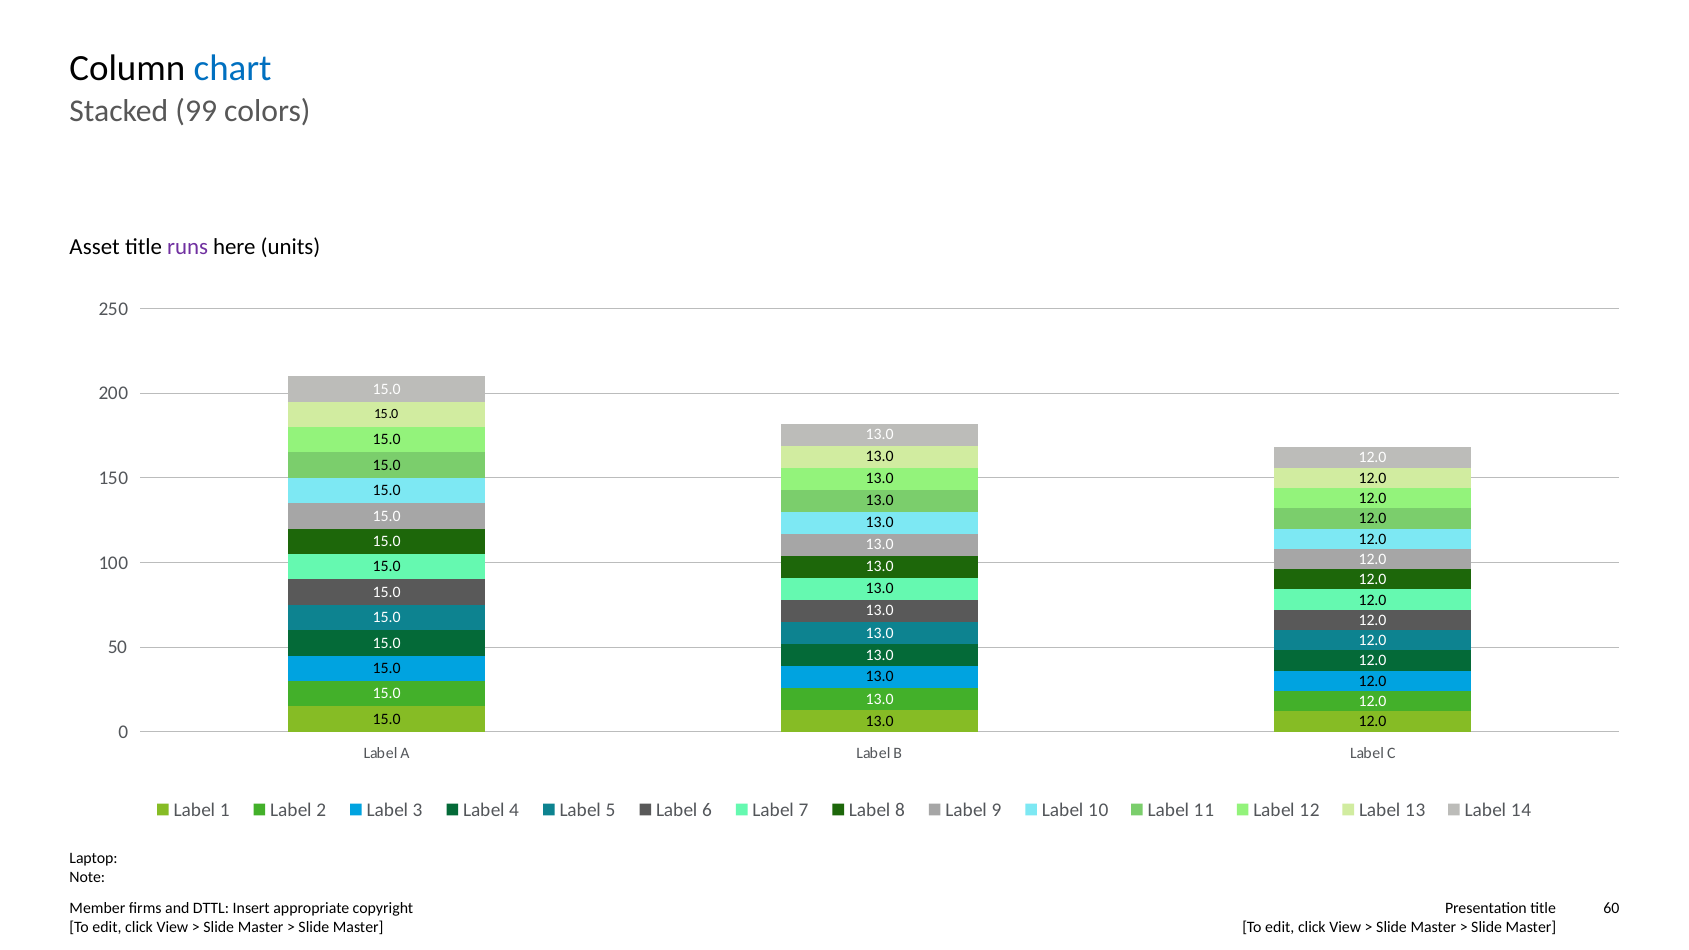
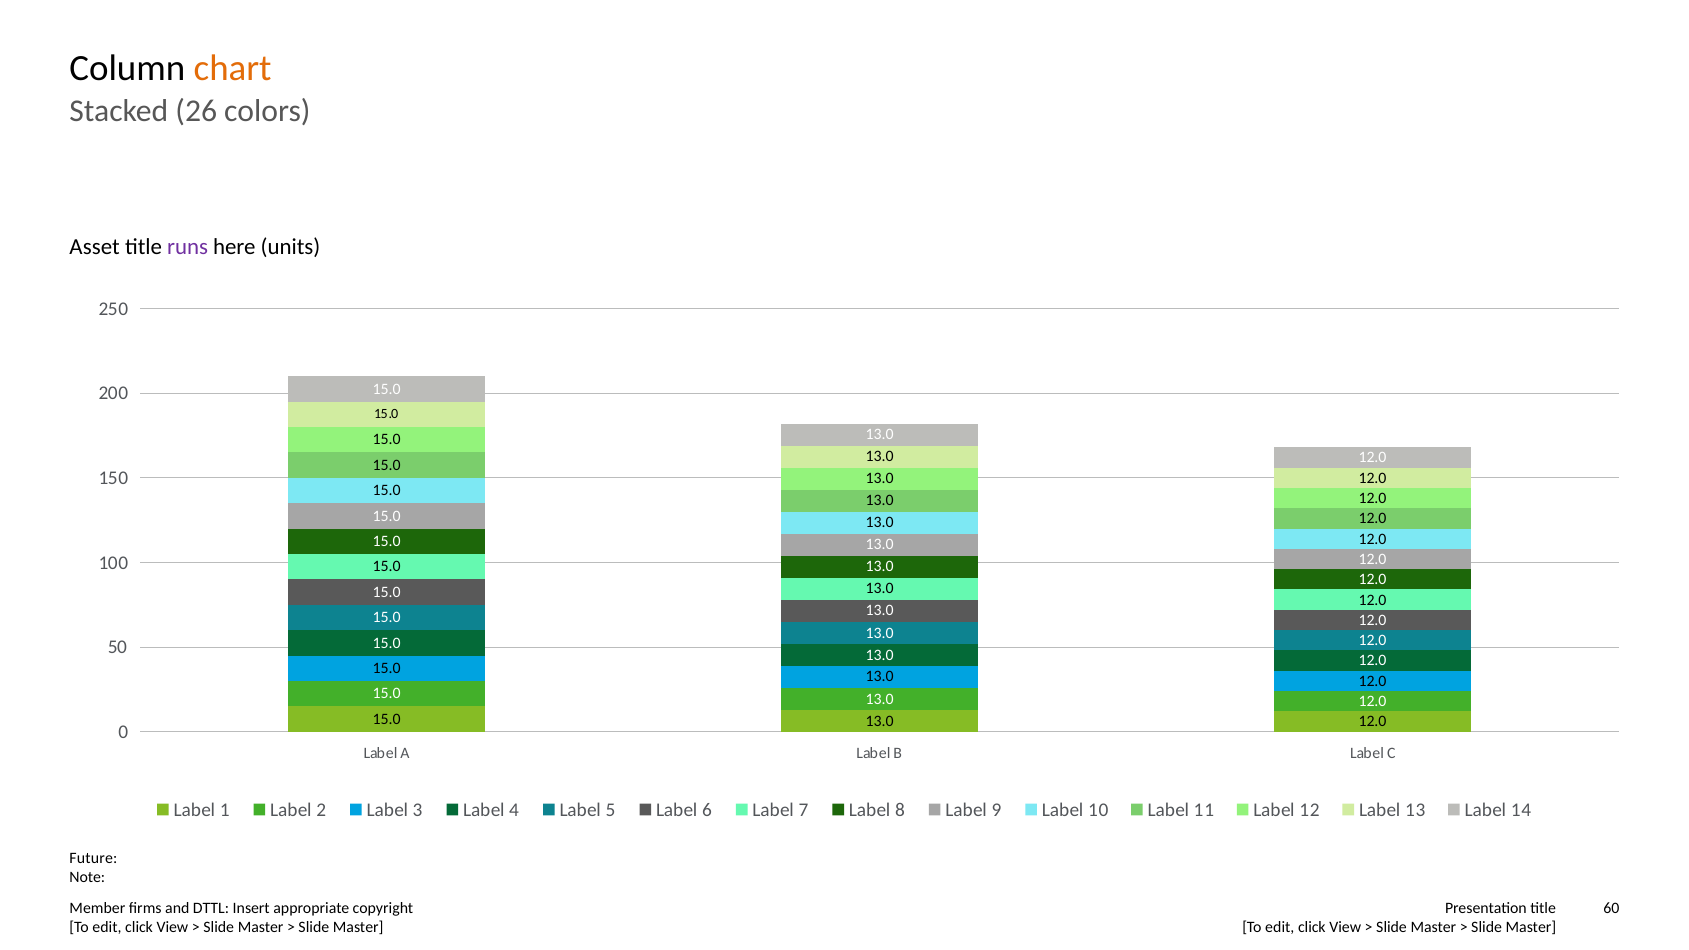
chart colour: blue -> orange
99: 99 -> 26
Laptop: Laptop -> Future
